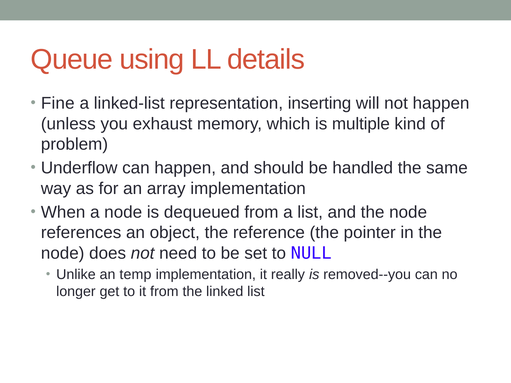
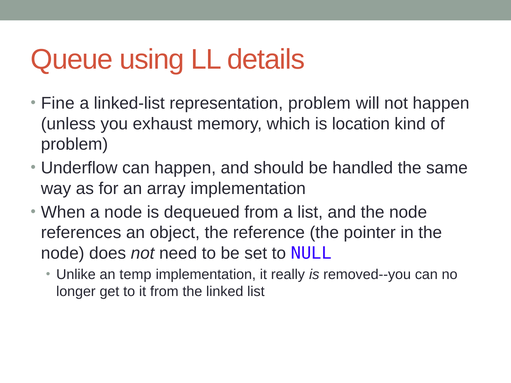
representation inserting: inserting -> problem
multiple: multiple -> location
